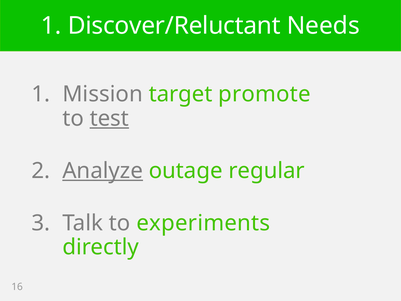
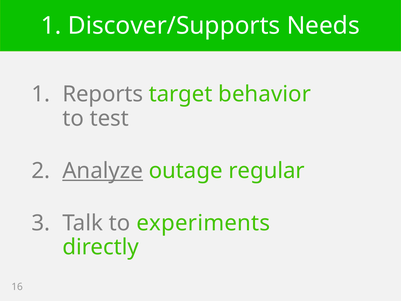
Discover/Reluctant: Discover/Reluctant -> Discover/Supports
Mission: Mission -> Reports
promote: promote -> behavior
test underline: present -> none
